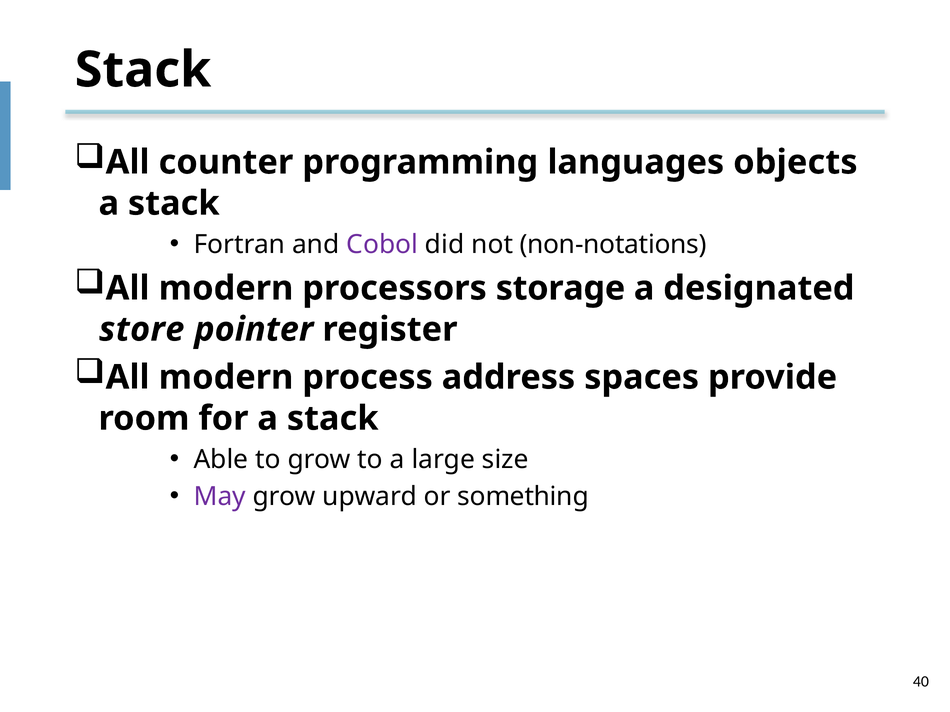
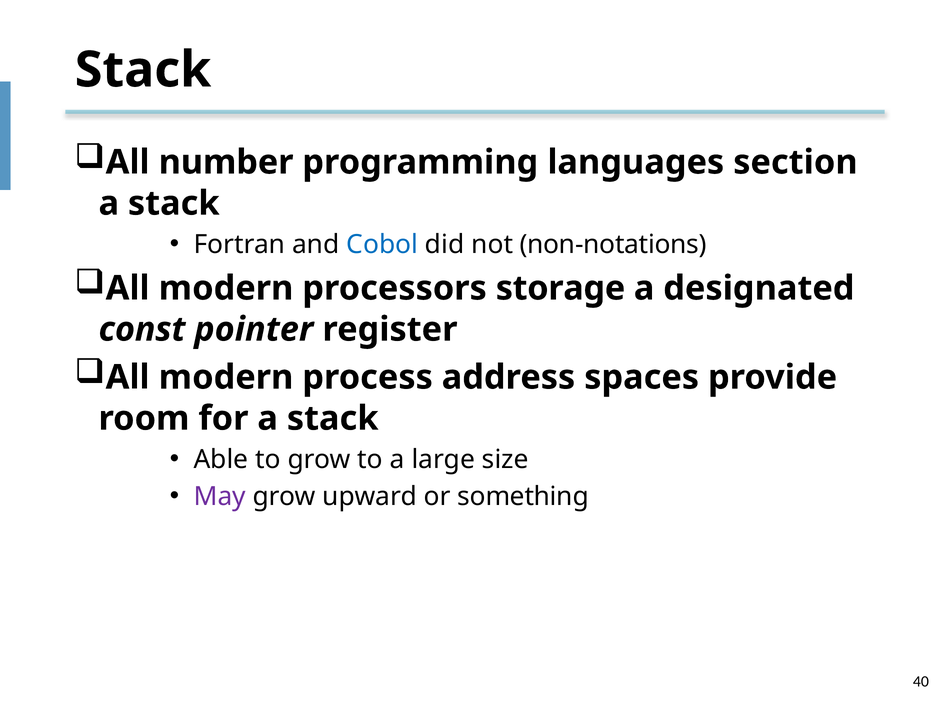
counter: counter -> number
objects: objects -> section
Cobol colour: purple -> blue
store: store -> const
